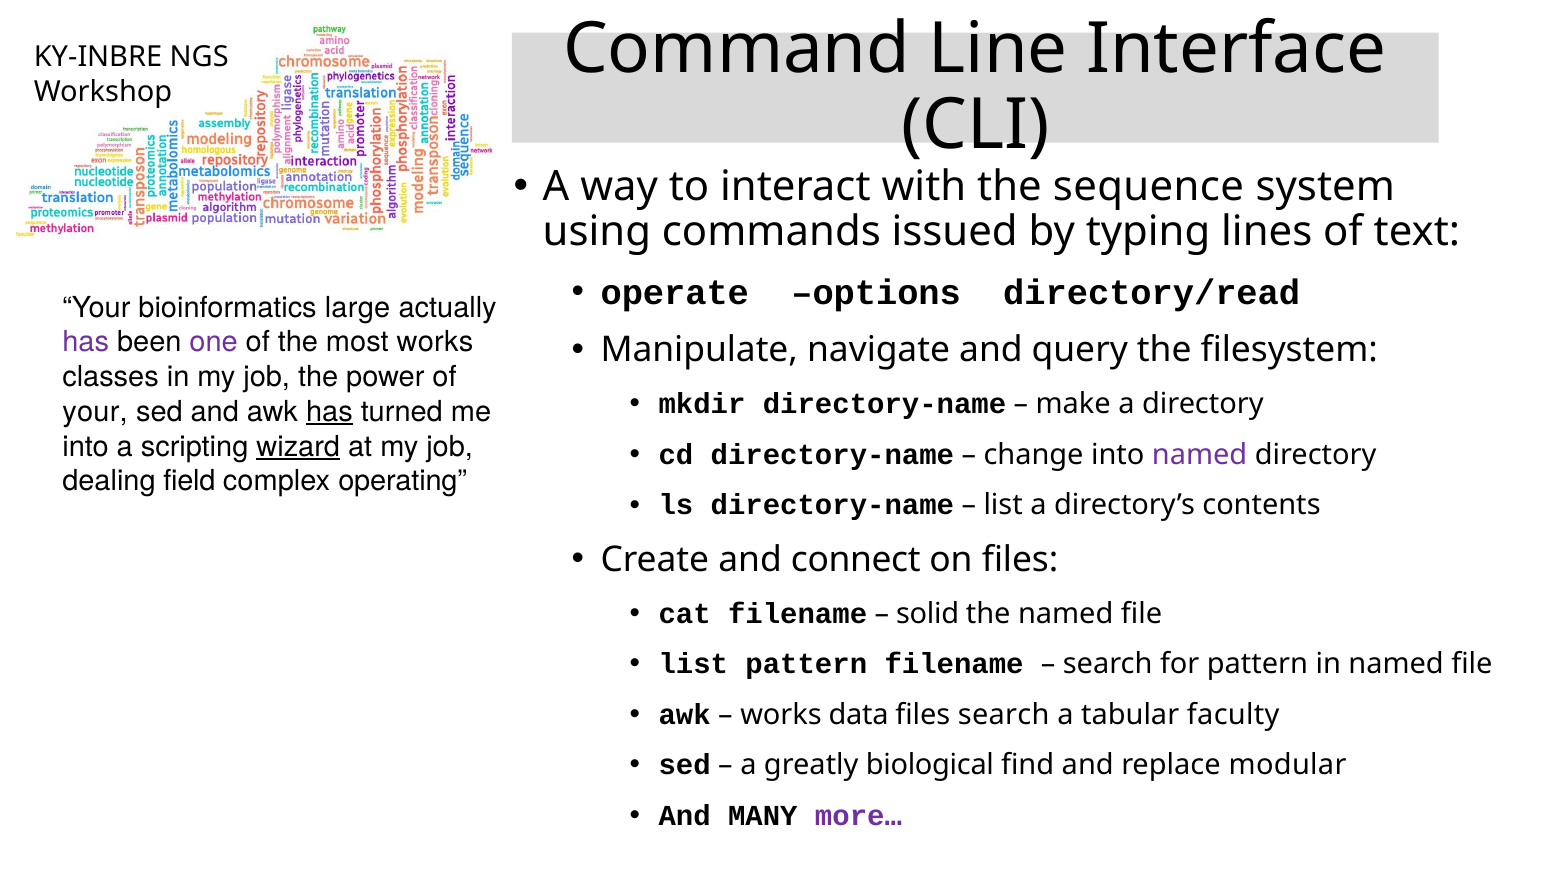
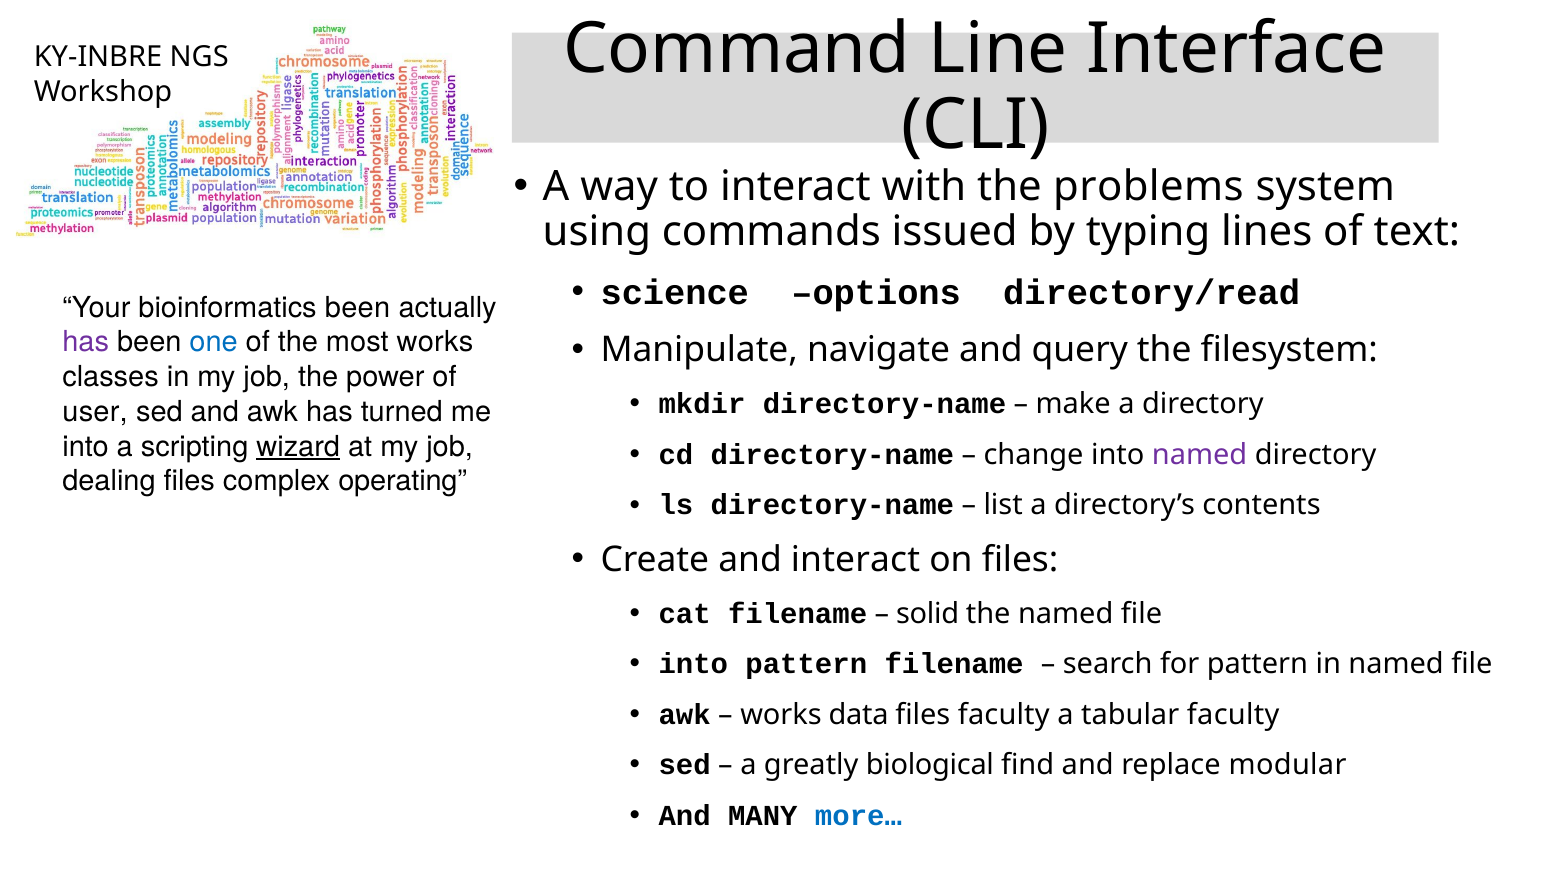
sequence: sequence -> problems
operate: operate -> science
bioinformatics large: large -> been
one colour: purple -> blue
your at (95, 412): your -> user
has at (329, 412) underline: present -> none
dealing field: field -> files
and connect: connect -> interact
list at (693, 664): list -> into
files search: search -> faculty
more… colour: purple -> blue
